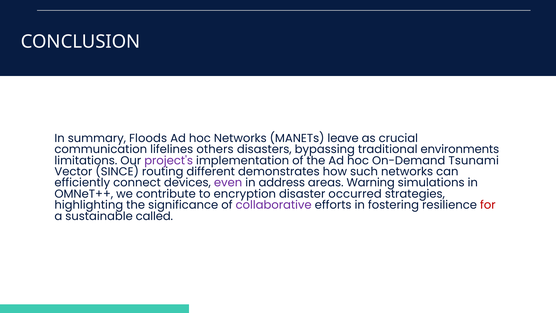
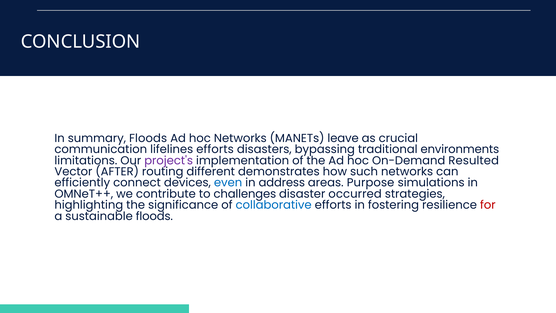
lifelines others: others -> efforts
Tsunami: Tsunami -> Resulted
SINCE: SINCE -> AFTER
even colour: purple -> blue
Warning: Warning -> Purpose
encryption: encryption -> challenges
collaborative colour: purple -> blue
sustainable called: called -> floods
